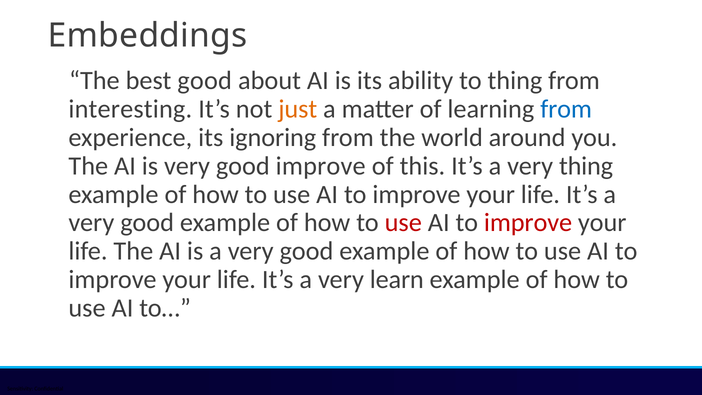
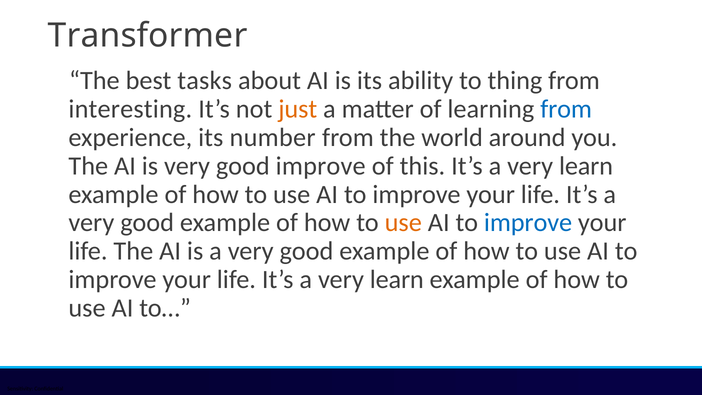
Embeddings: Embeddings -> Transformer
best good: good -> tasks
ignoring: ignoring -> number
thing at (586, 166): thing -> learn
use at (403, 223) colour: red -> orange
improve at (528, 223) colour: red -> blue
